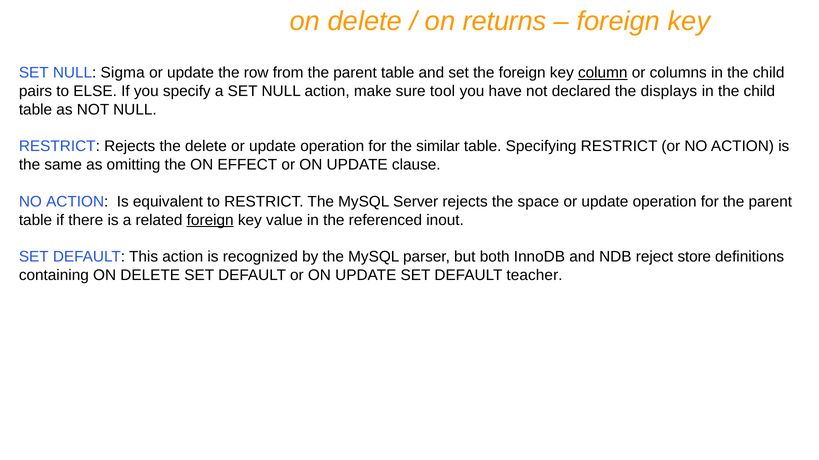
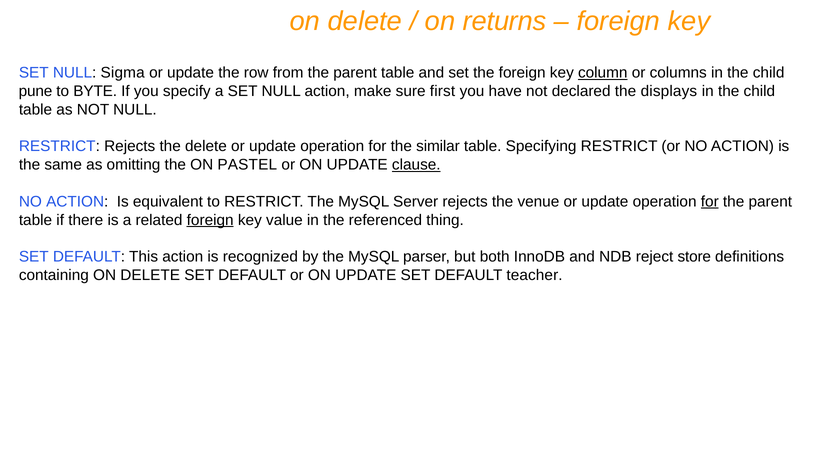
pairs: pairs -> pune
ELSE: ELSE -> BYTE
tool: tool -> first
EFFECT: EFFECT -> PASTEL
clause underline: none -> present
space: space -> venue
for at (710, 202) underline: none -> present
inout: inout -> thing
